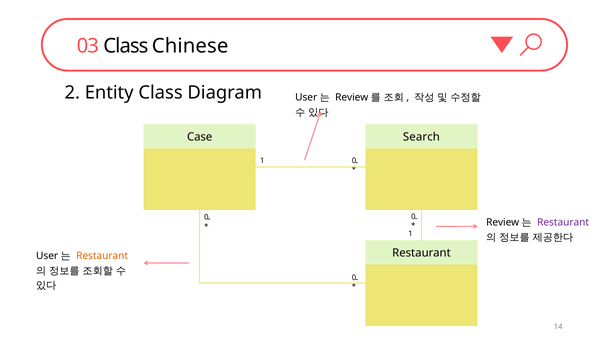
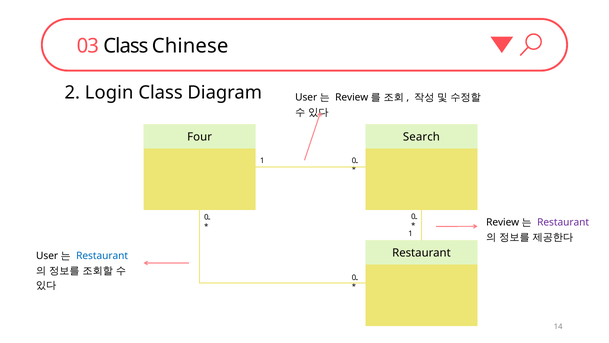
Entity: Entity -> Login
Case: Case -> Four
Restaurant at (102, 256) colour: orange -> blue
